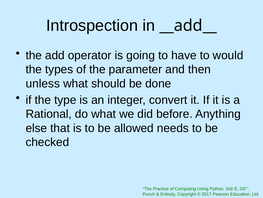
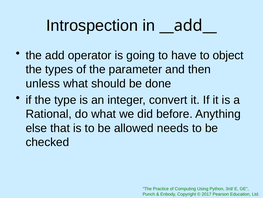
would: would -> object
